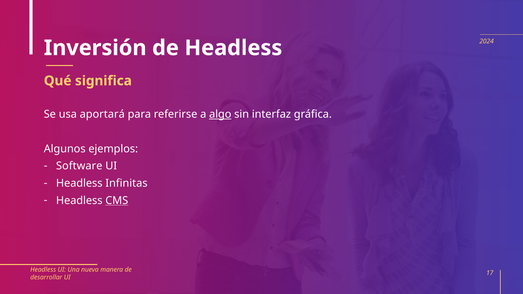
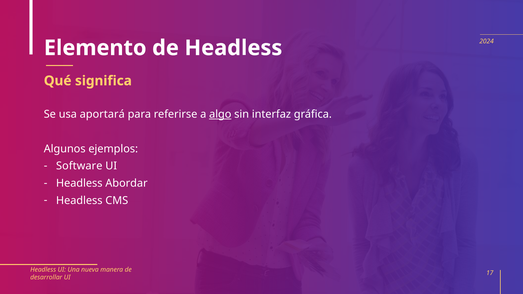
Inversión: Inversión -> Elemento
Infinitas: Infinitas -> Abordar
CMS underline: present -> none
